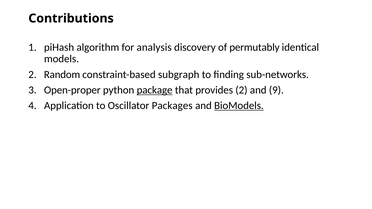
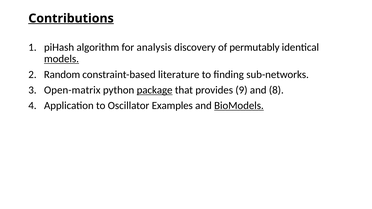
Contributions underline: none -> present
models underline: none -> present
subgraph: subgraph -> literature
Open-proper: Open-proper -> Open-matrix
provides 2: 2 -> 9
9: 9 -> 8
Packages: Packages -> Examples
